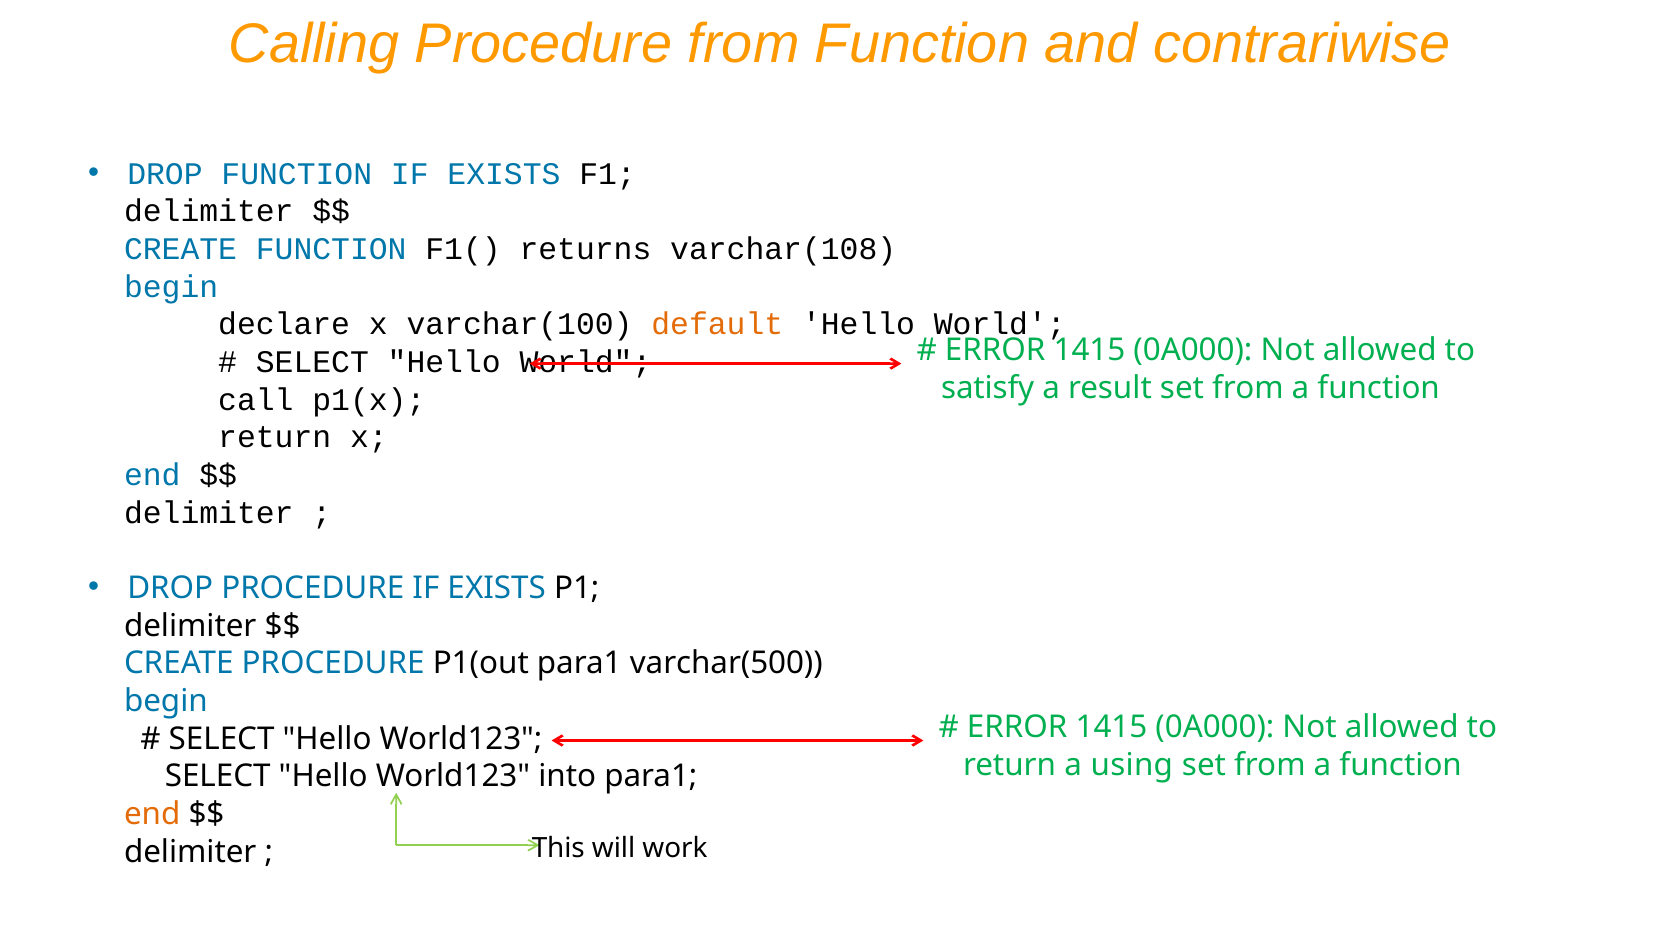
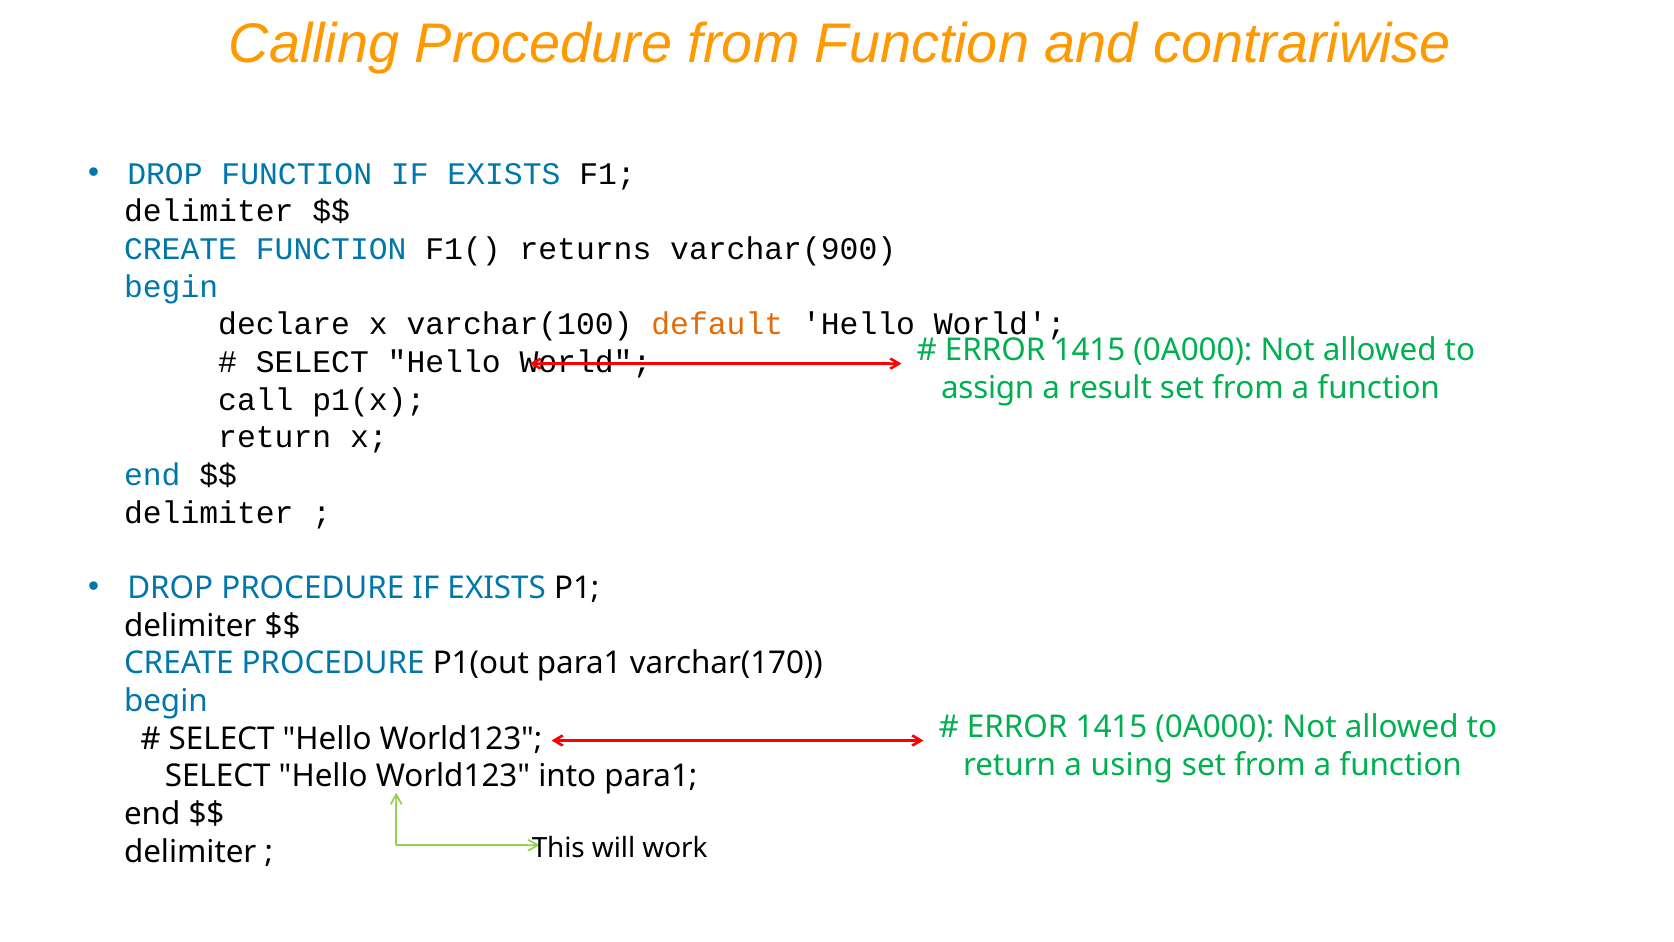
varchar(108: varchar(108 -> varchar(900
satisfy: satisfy -> assign
varchar(500: varchar(500 -> varchar(170
end at (152, 814) colour: orange -> black
